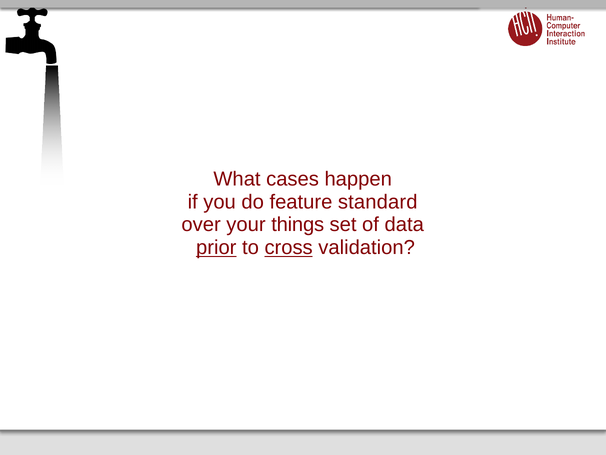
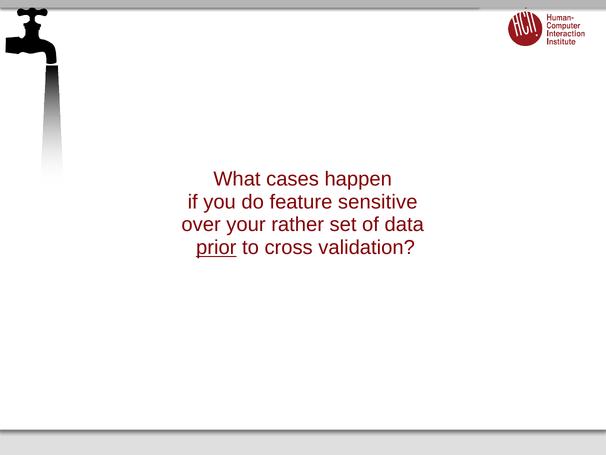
standard: standard -> sensitive
things: things -> rather
cross underline: present -> none
